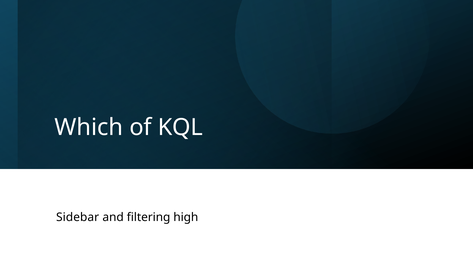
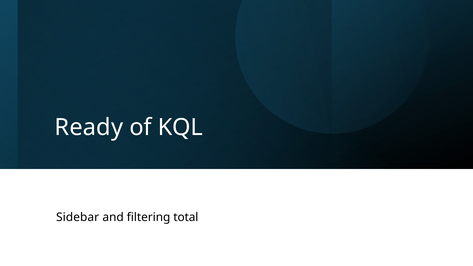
Which: Which -> Ready
high: high -> total
